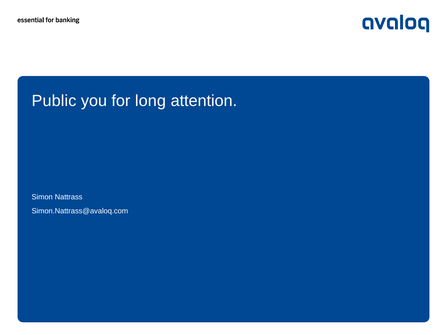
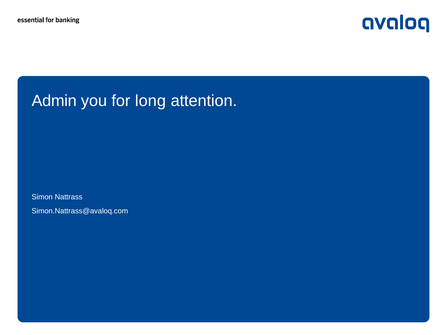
Public: Public -> Admin
